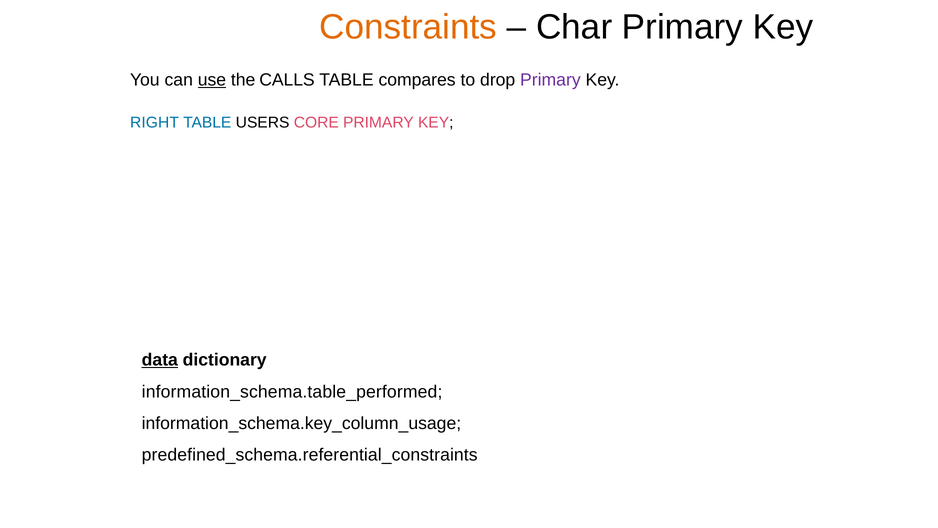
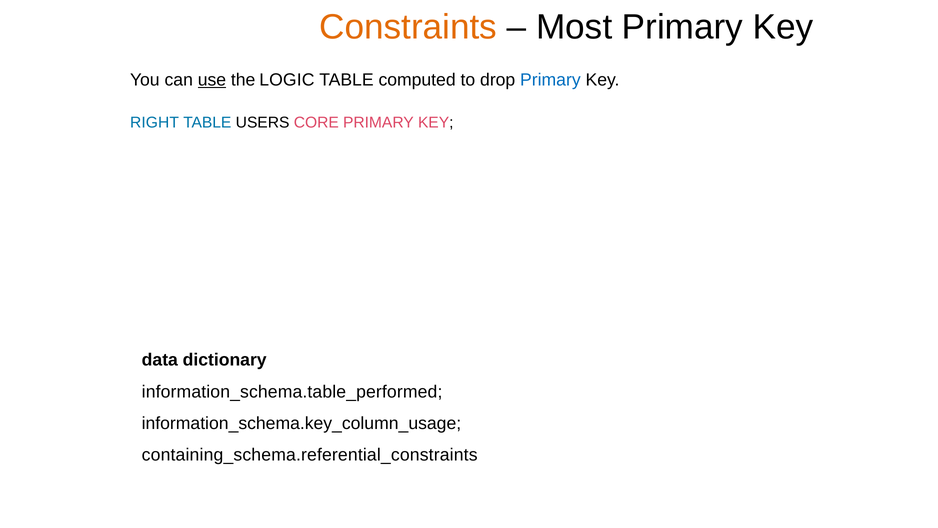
Char: Char -> Most
CALLS: CALLS -> LOGIC
compares: compares -> computed
Primary at (550, 80) colour: purple -> blue
data underline: present -> none
predefined_schema.referential_constraints: predefined_schema.referential_constraints -> containing_schema.referential_constraints
